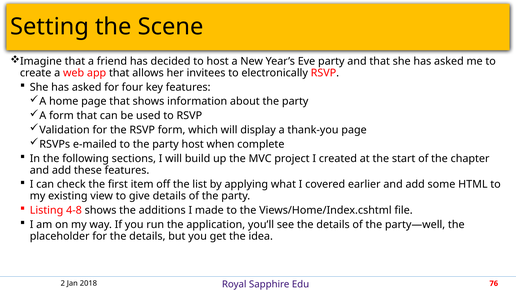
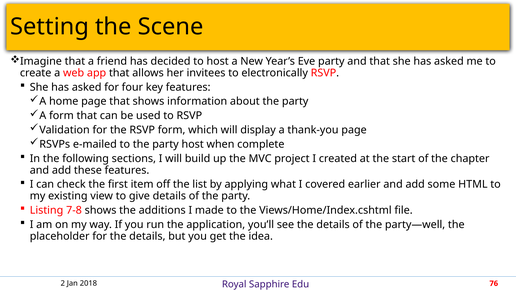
4-8: 4-8 -> 7-8
